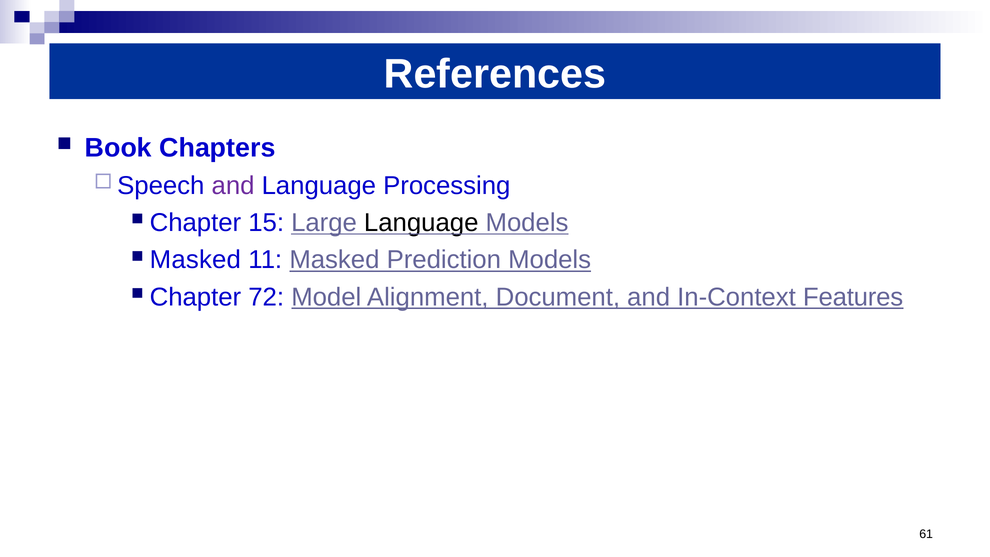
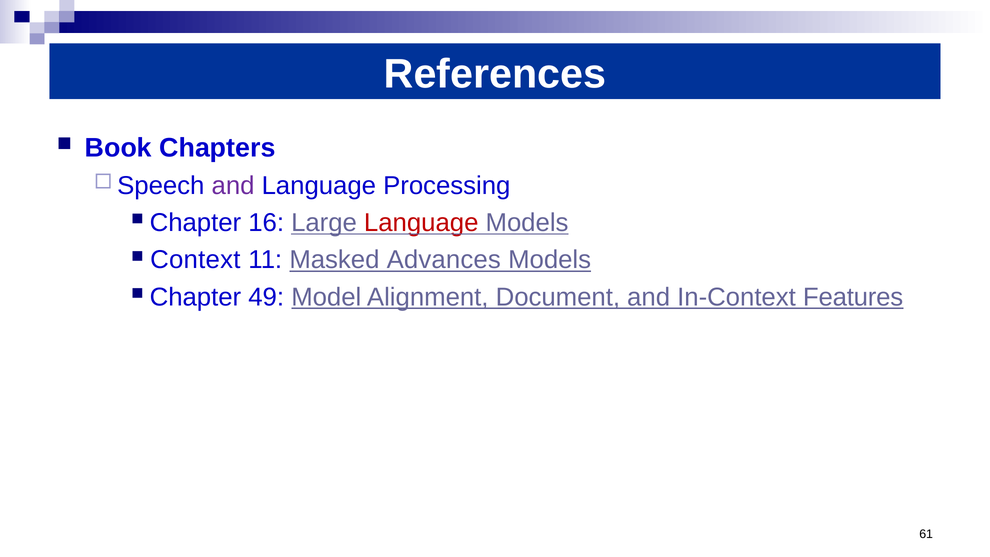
15: 15 -> 16
Language at (421, 223) colour: black -> red
Masked at (195, 260): Masked -> Context
Prediction: Prediction -> Advances
72: 72 -> 49
